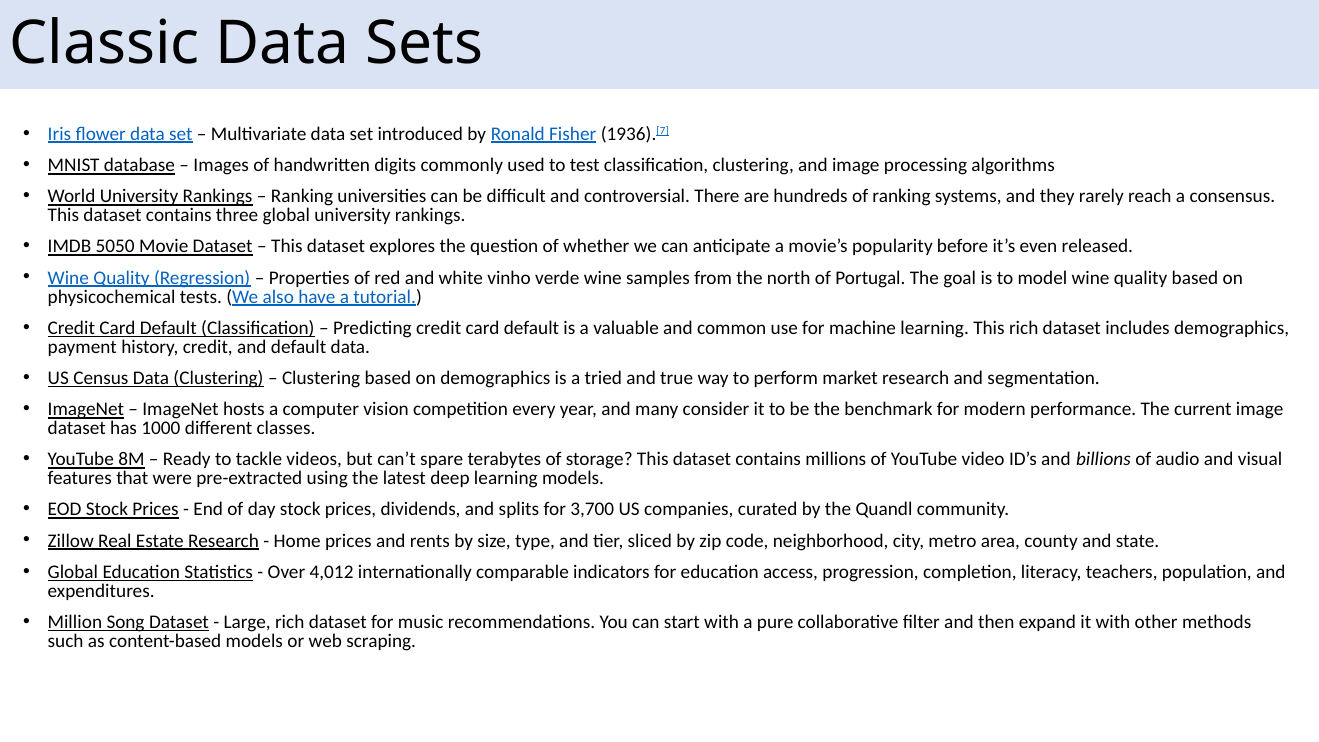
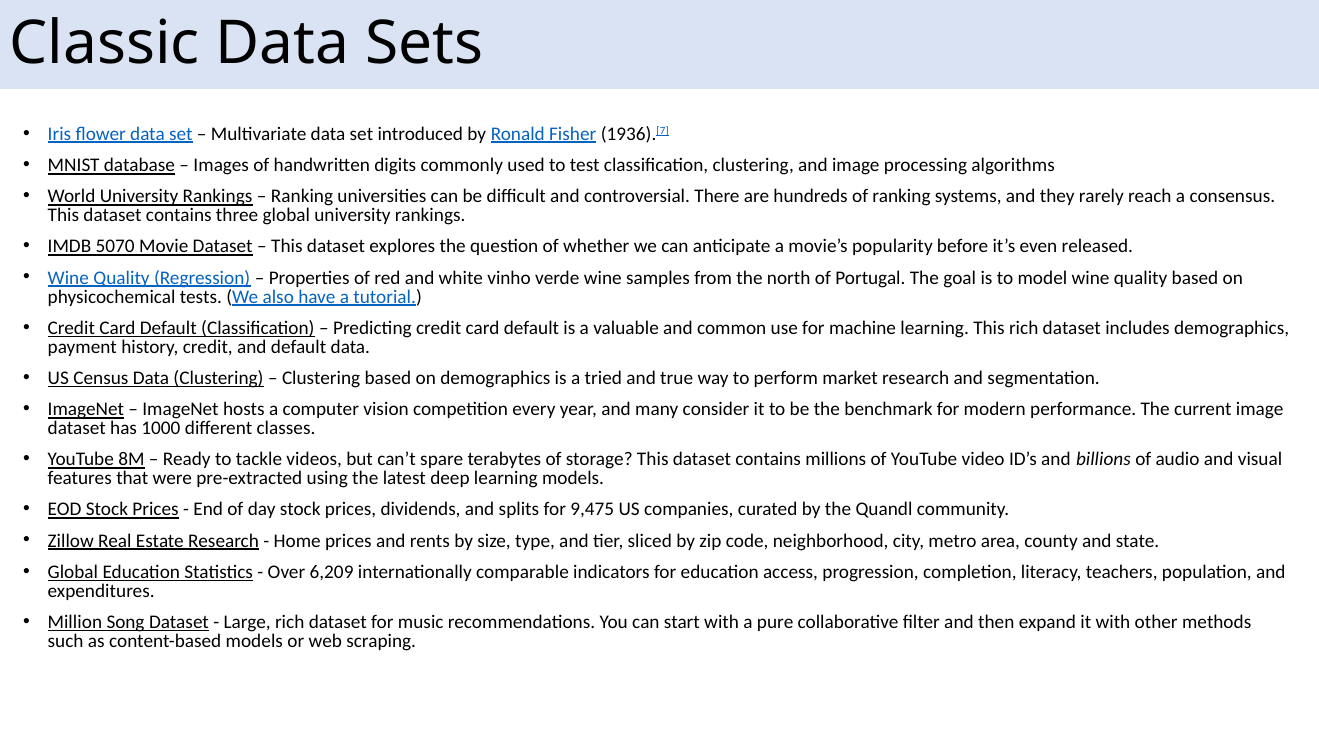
5050: 5050 -> 5070
3,700: 3,700 -> 9,475
4,012: 4,012 -> 6,209
